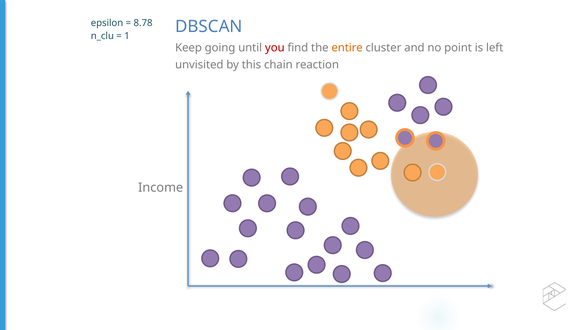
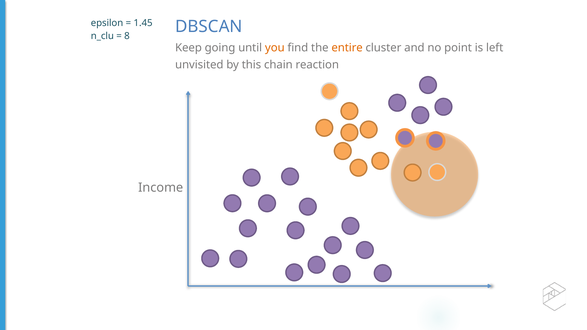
8.78: 8.78 -> 1.45
1: 1 -> 8
you colour: red -> orange
